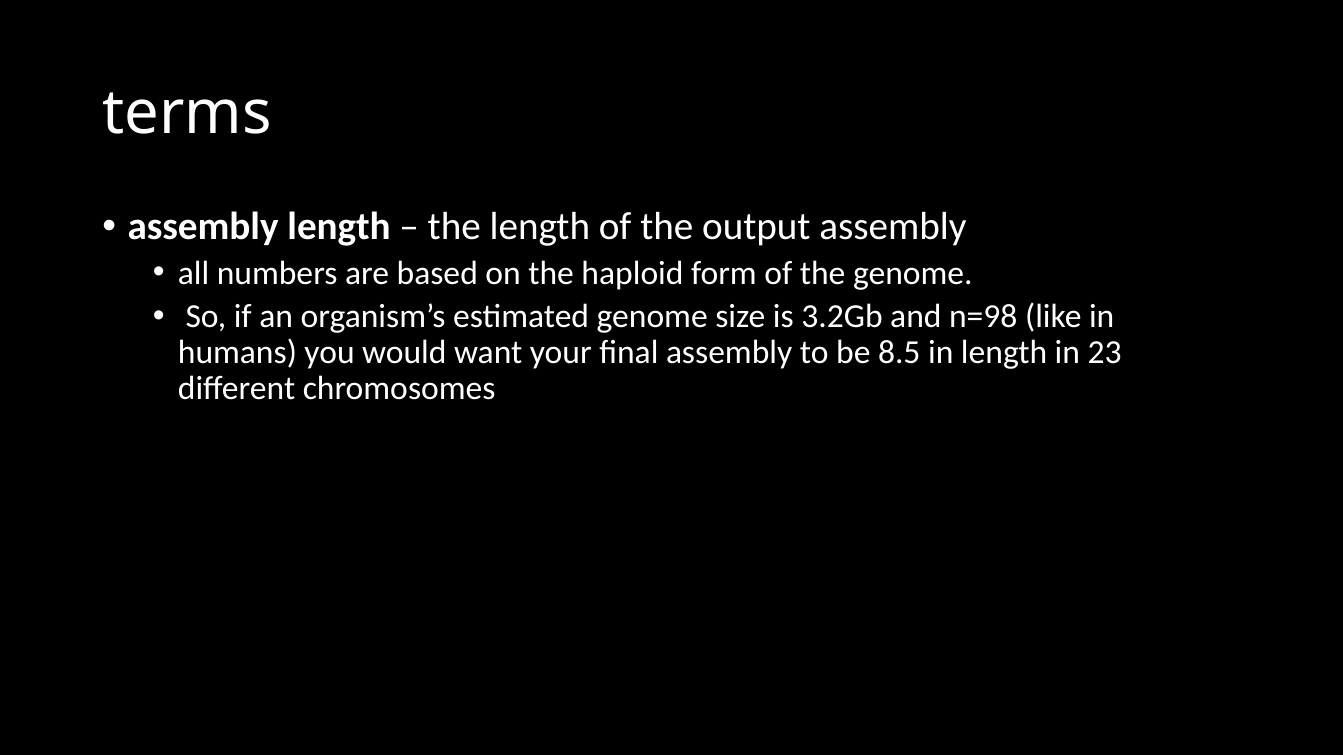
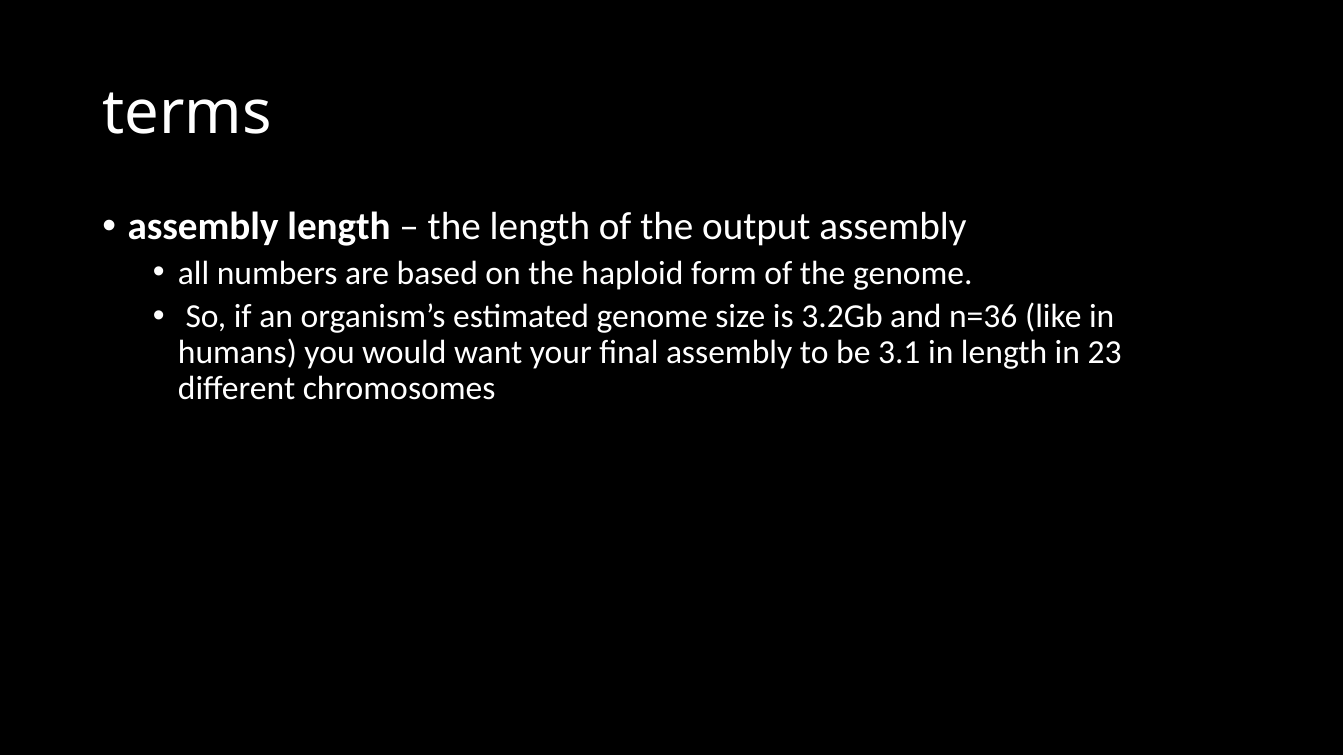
n=98: n=98 -> n=36
8.5: 8.5 -> 3.1
